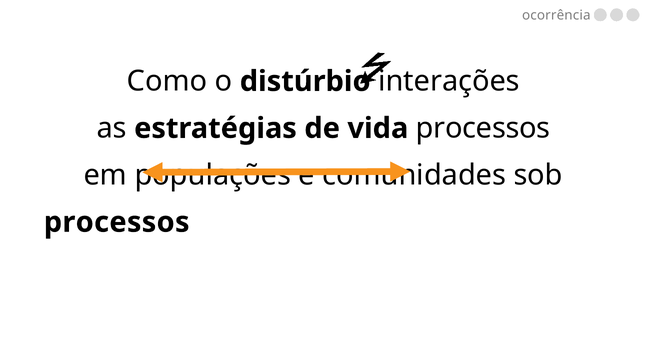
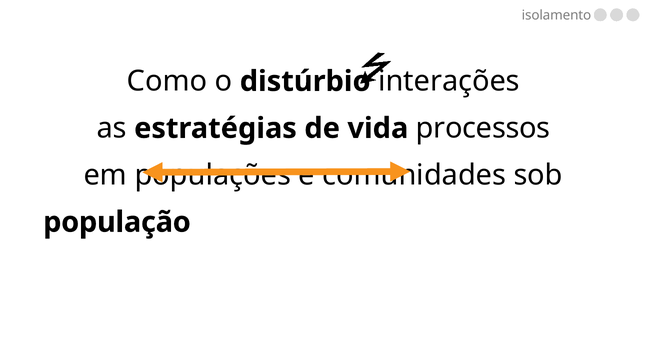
ocorrência: ocorrência -> isolamento
processos at (117, 222): processos -> população
